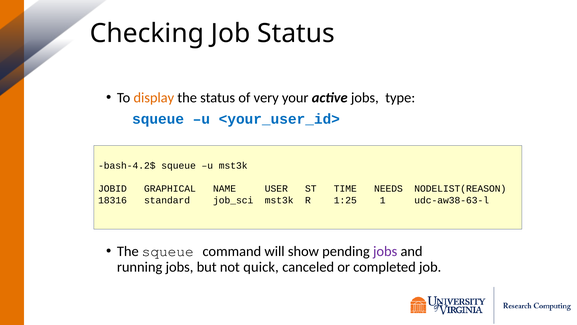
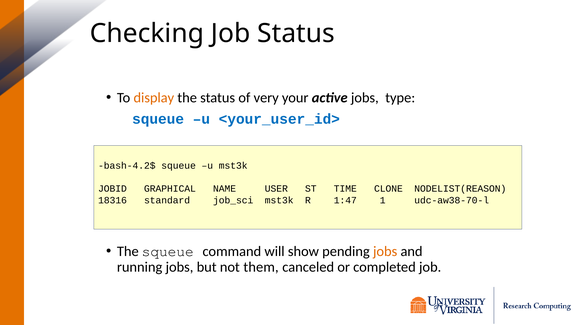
NEEDS: NEEDS -> CLONE
1:25: 1:25 -> 1:47
udc-aw38-63-l: udc-aw38-63-l -> udc-aw38-70-l
jobs at (385, 251) colour: purple -> orange
quick: quick -> them
